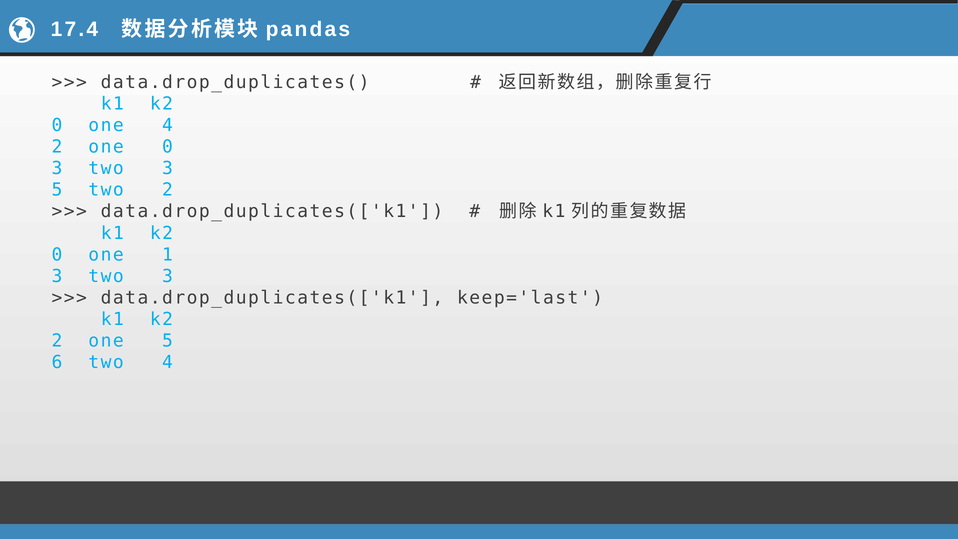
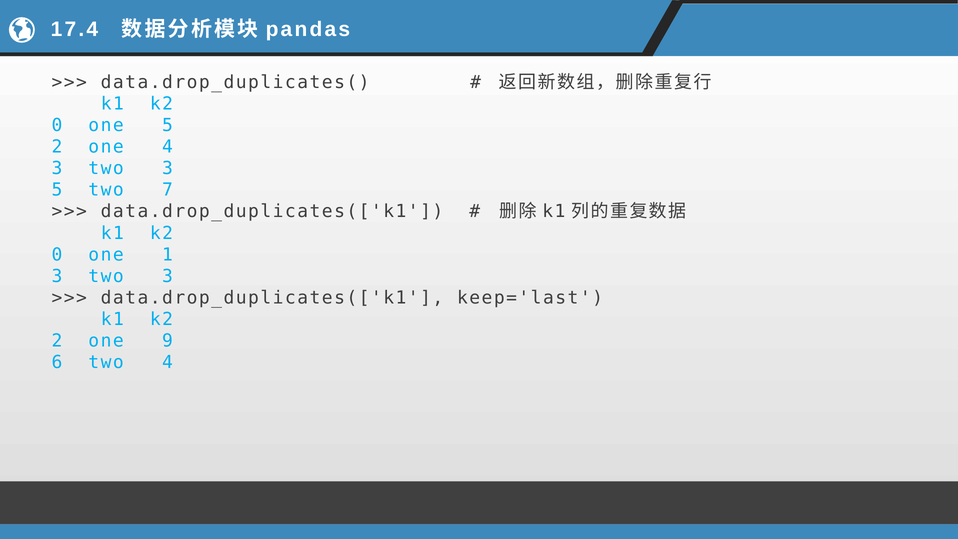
one 4: 4 -> 5
one 0: 0 -> 4
two 2: 2 -> 7
one 5: 5 -> 9
